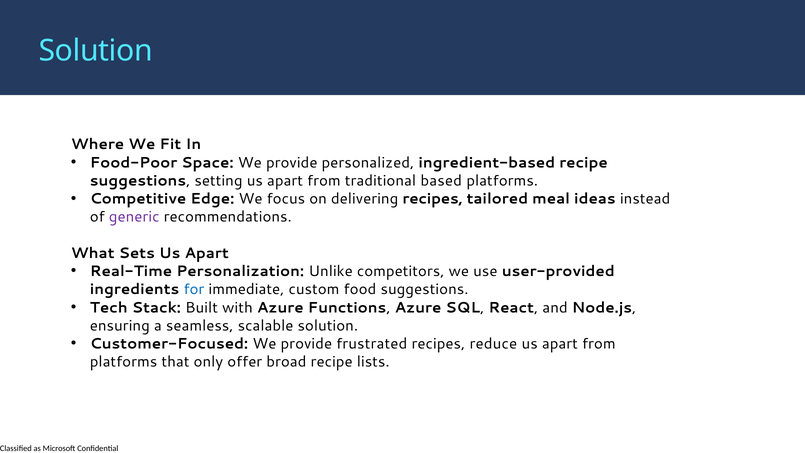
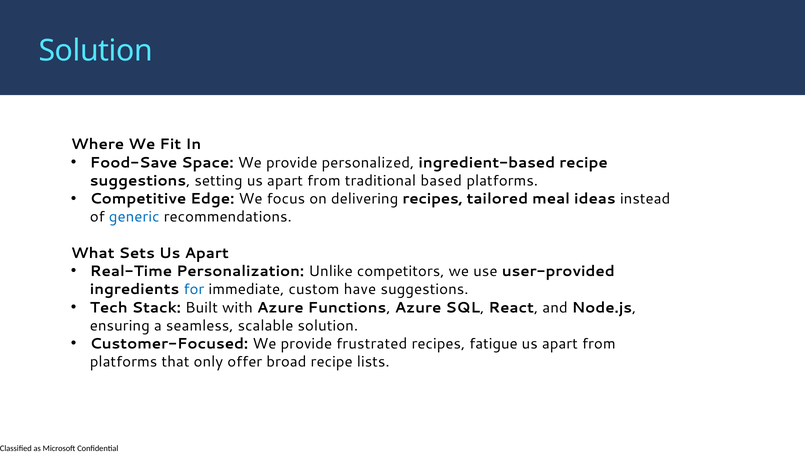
Food-Poor: Food-Poor -> Food-Save
generic colour: purple -> blue
food: food -> have
reduce: reduce -> fatigue
